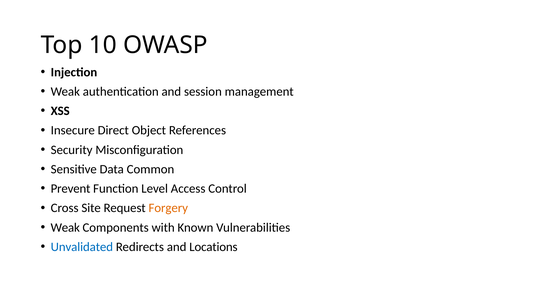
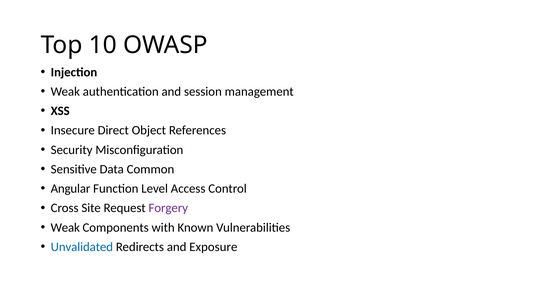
Prevent: Prevent -> Angular
Forgery colour: orange -> purple
Locations: Locations -> Exposure
